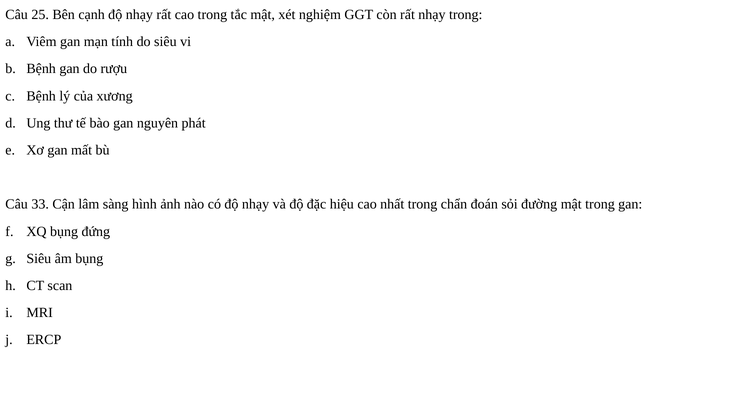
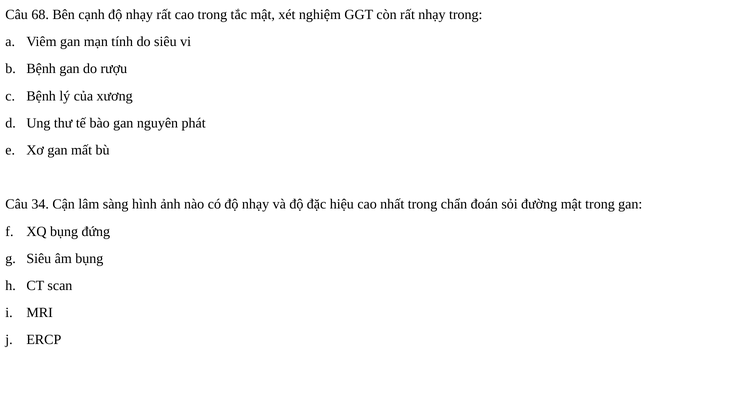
25: 25 -> 68
33: 33 -> 34
